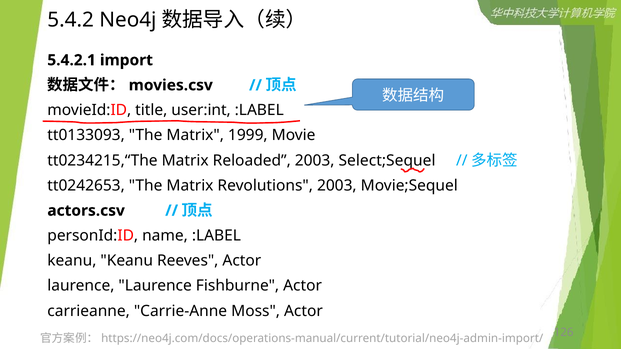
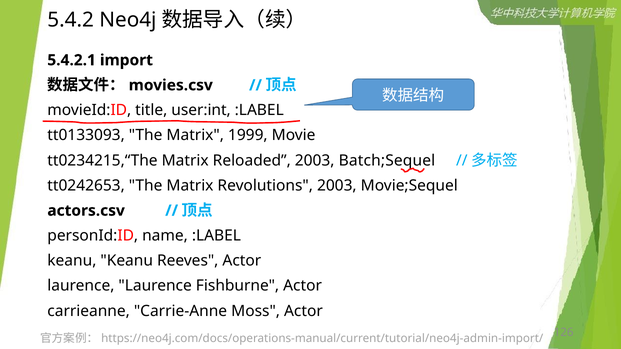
Select;Sequel: Select;Sequel -> Batch;Sequel
